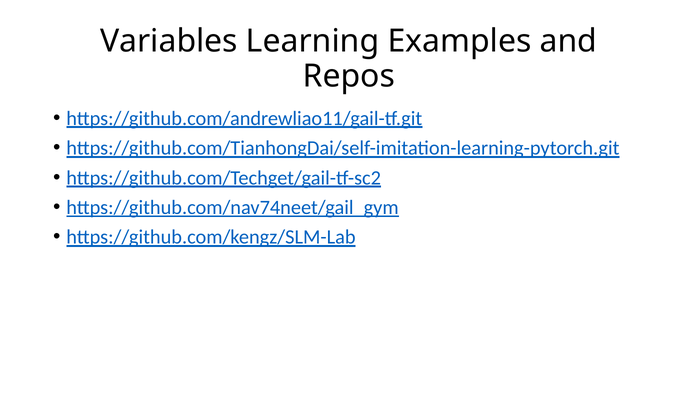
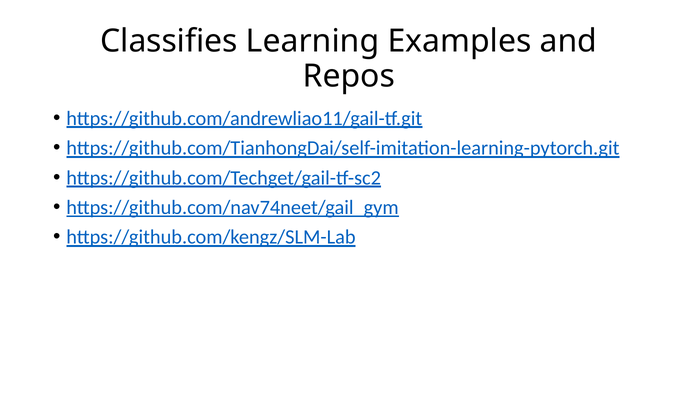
Variables: Variables -> Classifies
